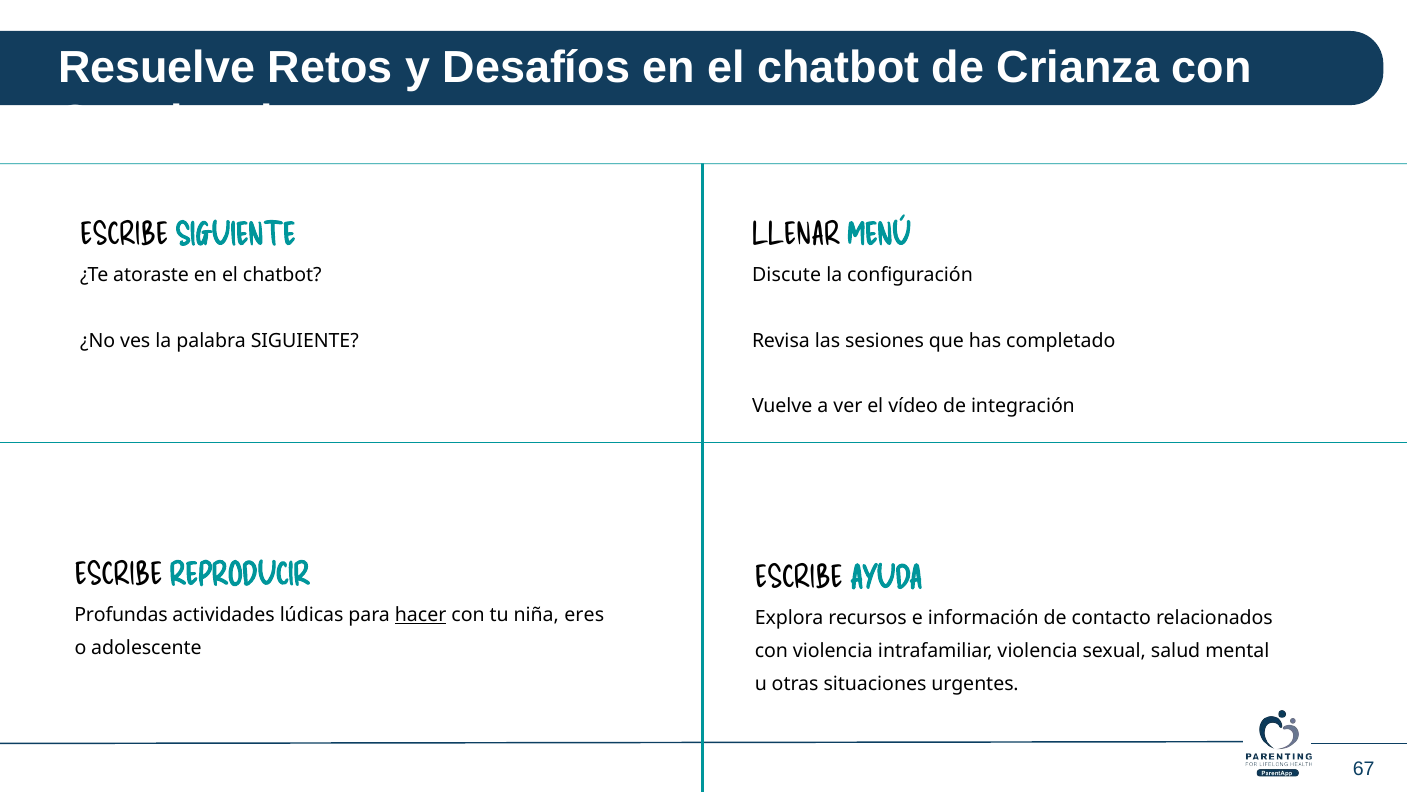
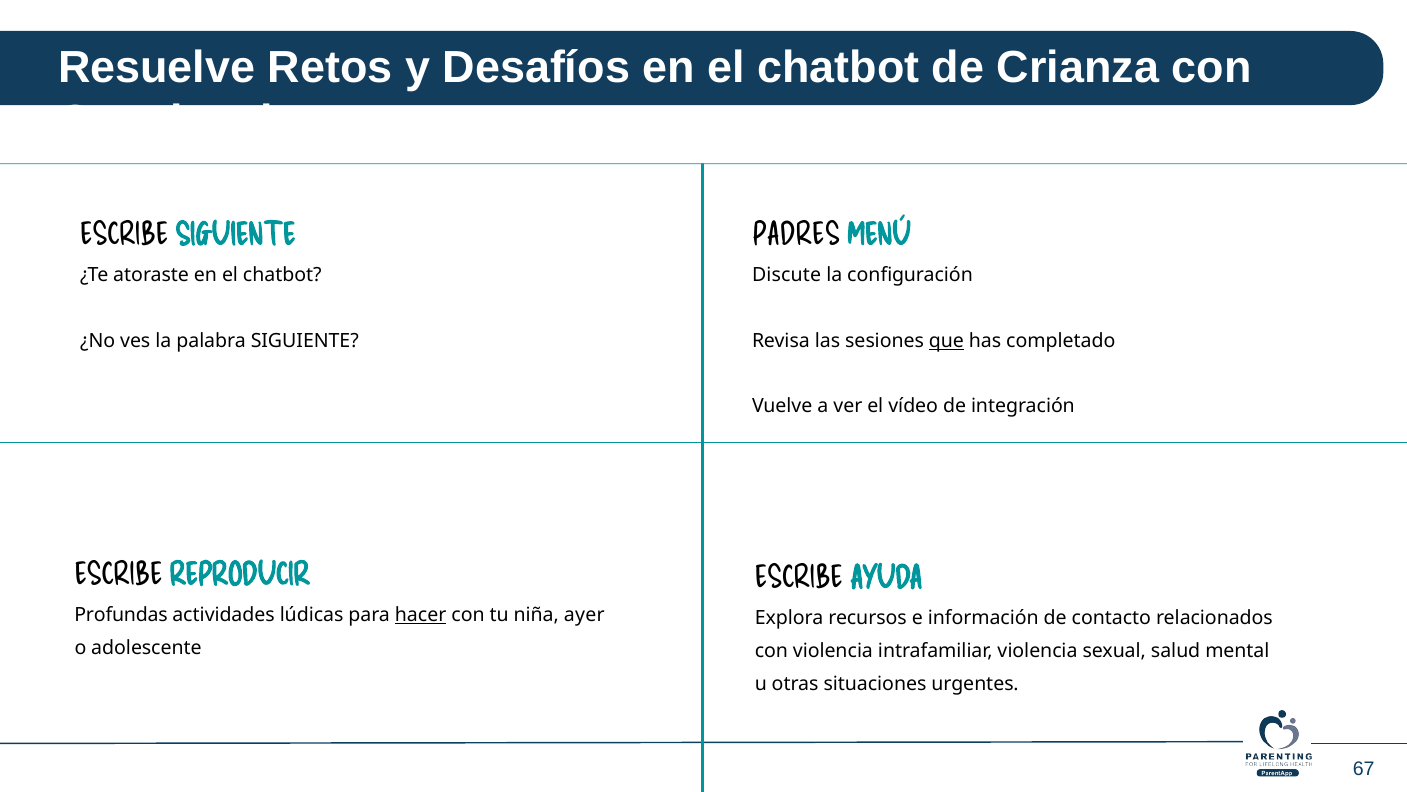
LLENAR: LLENAR -> PADRES
que underline: none -> present
eres: eres -> ayer
